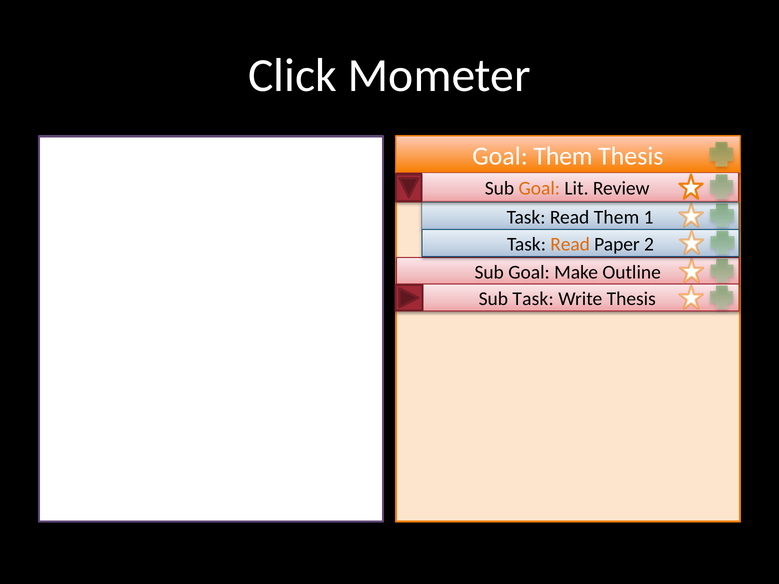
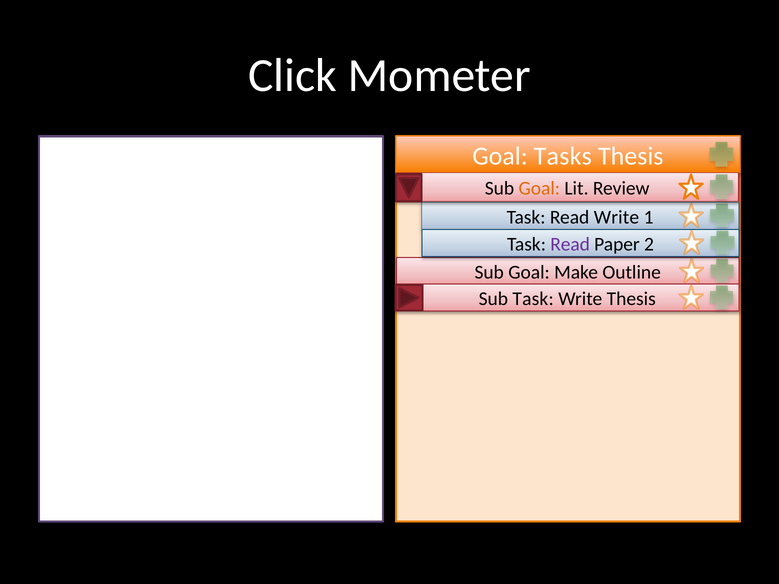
Goal Them: Them -> Tasks
Read Them: Them -> Write
Read at (570, 244) colour: orange -> purple
